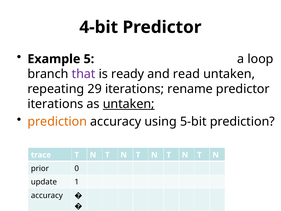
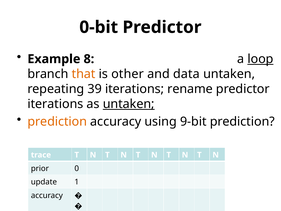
4-bit: 4-bit -> 0-bit
5: 5 -> 8
loop underline: none -> present
that colour: purple -> orange
ready: ready -> other
read: read -> data
29: 29 -> 39
5-bit: 5-bit -> 9-bit
